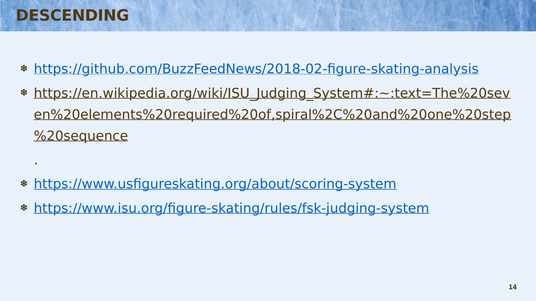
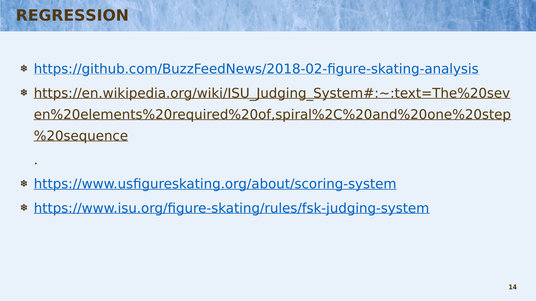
DESCENDING: DESCENDING -> REGRESSION
